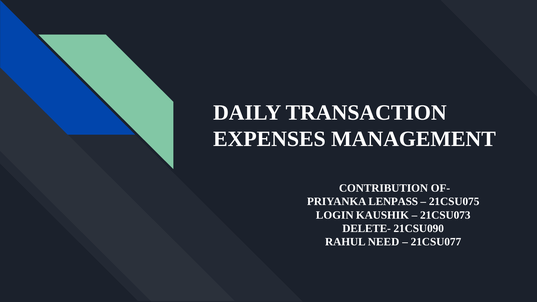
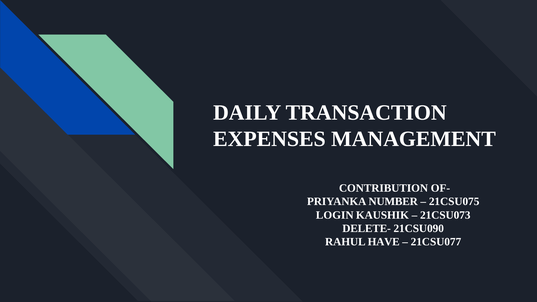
LENPASS: LENPASS -> NUMBER
NEED: NEED -> HAVE
